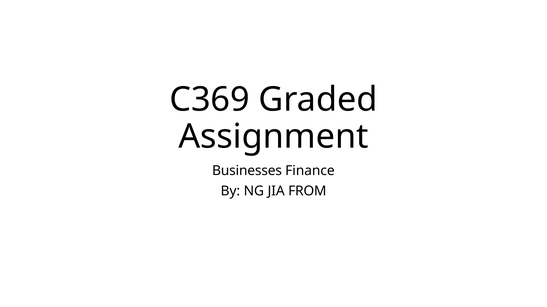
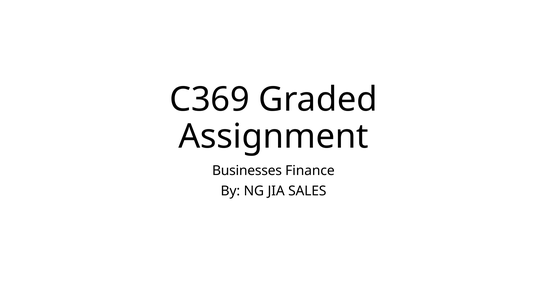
FROM: FROM -> SALES
